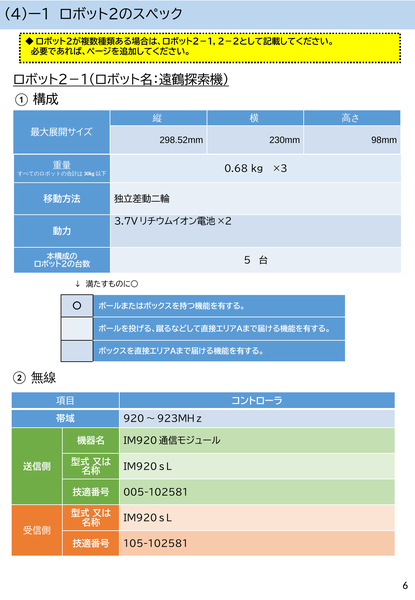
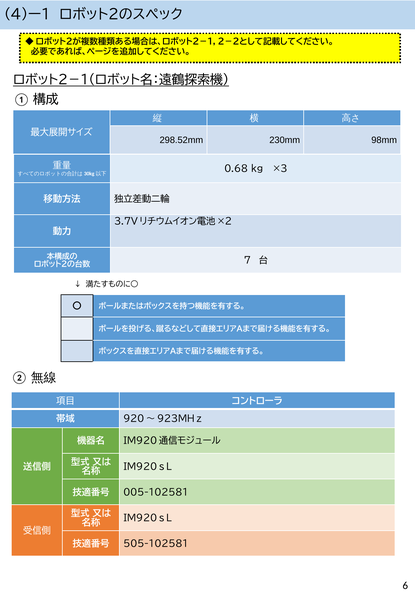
5: 5 -> 7
105-102581: 105-102581 -> 505-102581
